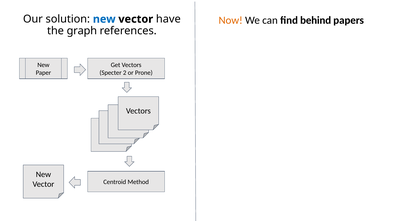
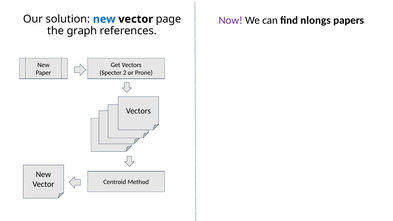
Now colour: orange -> purple
behind: behind -> nlongs
have: have -> page
